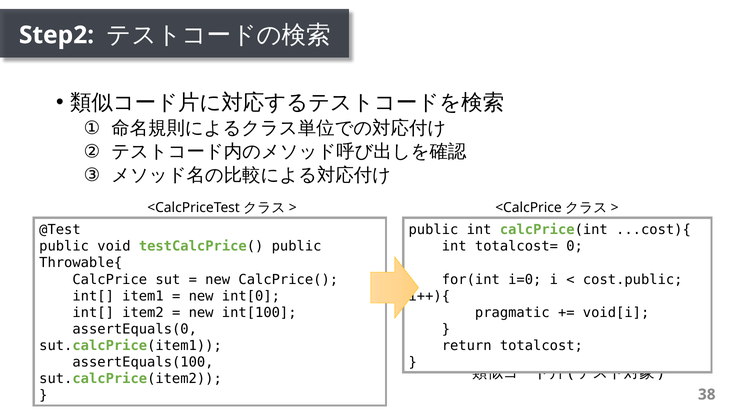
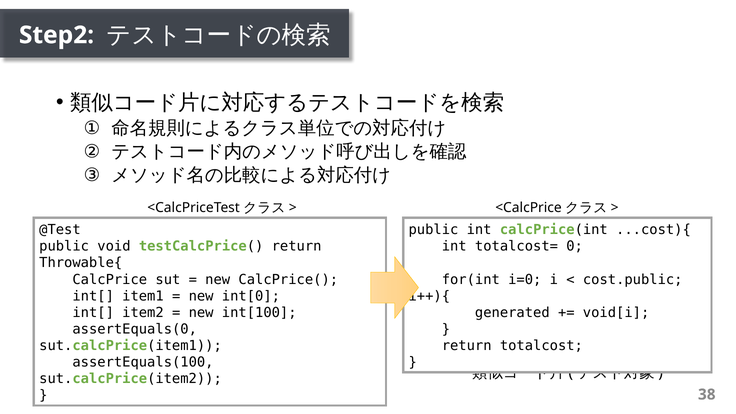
testCalcPrice( public: public -> return
pragmatic: pragmatic -> generated
